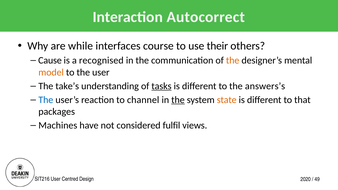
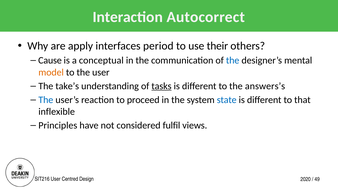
while: while -> apply
course: course -> period
recognised: recognised -> conceptual
the at (233, 61) colour: orange -> blue
channel: channel -> proceed
the at (178, 100) underline: present -> none
state colour: orange -> blue
packages: packages -> inflexible
Machines: Machines -> Principles
